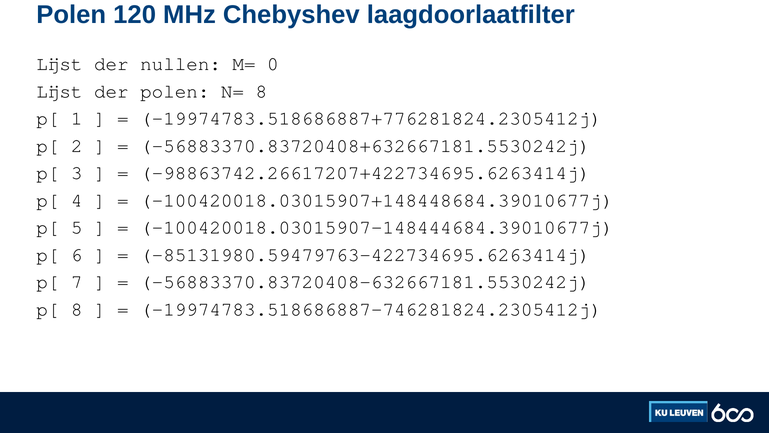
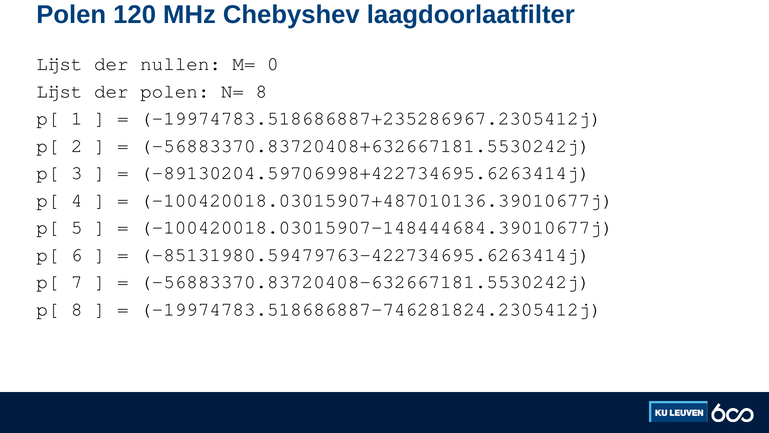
-19974783.518686887+776281824.2305412j: -19974783.518686887+776281824.2305412j -> -19974783.518686887+235286967.2305412j
-98863742.26617207+422734695.6263414j: -98863742.26617207+422734695.6263414j -> -89130204.59706998+422734695.6263414j
-100420018.03015907+148448684.39010677j: -100420018.03015907+148448684.39010677j -> -100420018.03015907+487010136.39010677j
